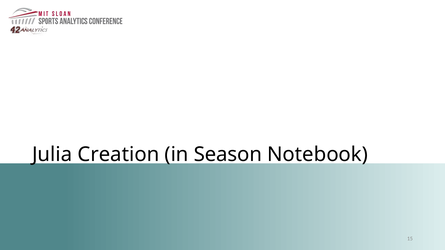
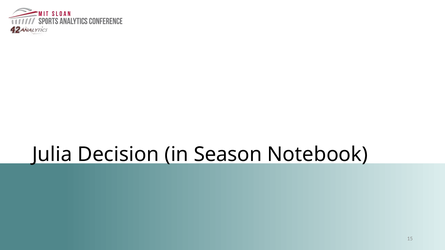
Creation: Creation -> Decision
